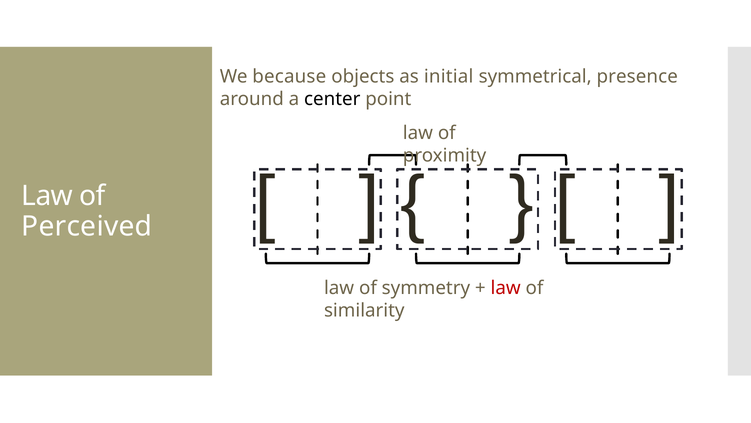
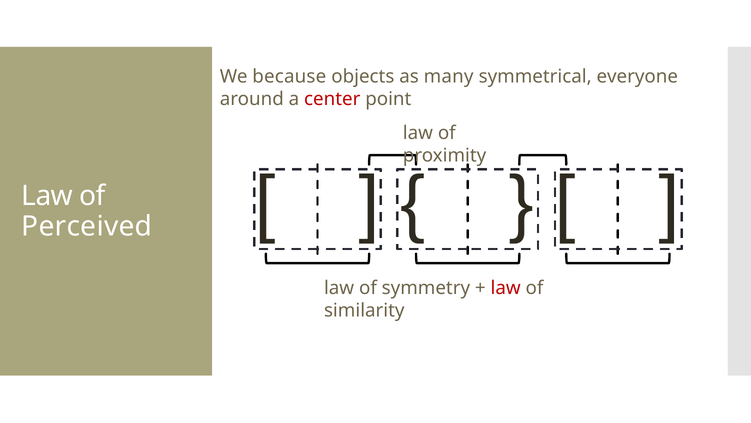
initial: initial -> many
presence: presence -> everyone
center colour: black -> red
